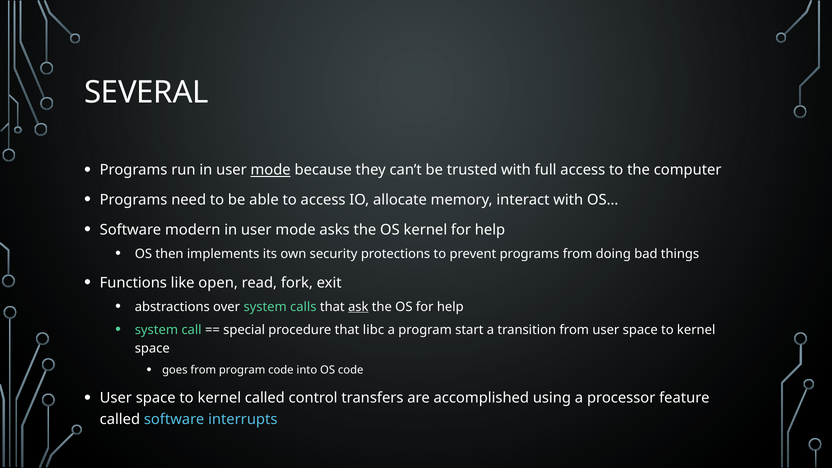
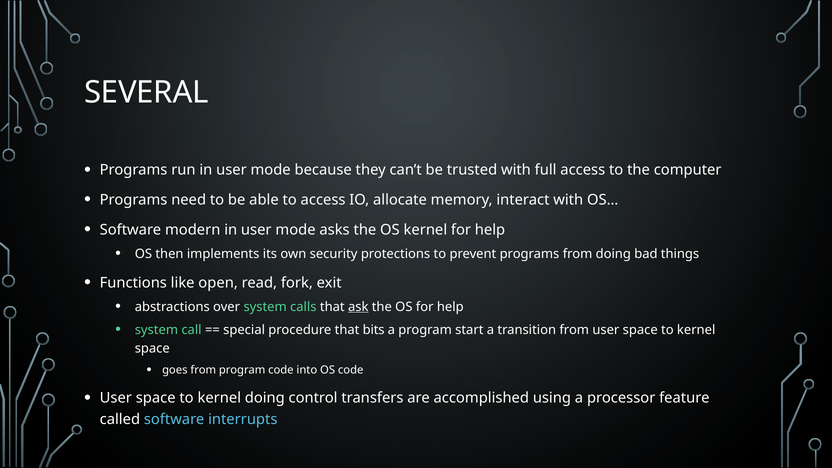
mode at (271, 170) underline: present -> none
libc: libc -> bits
kernel called: called -> doing
